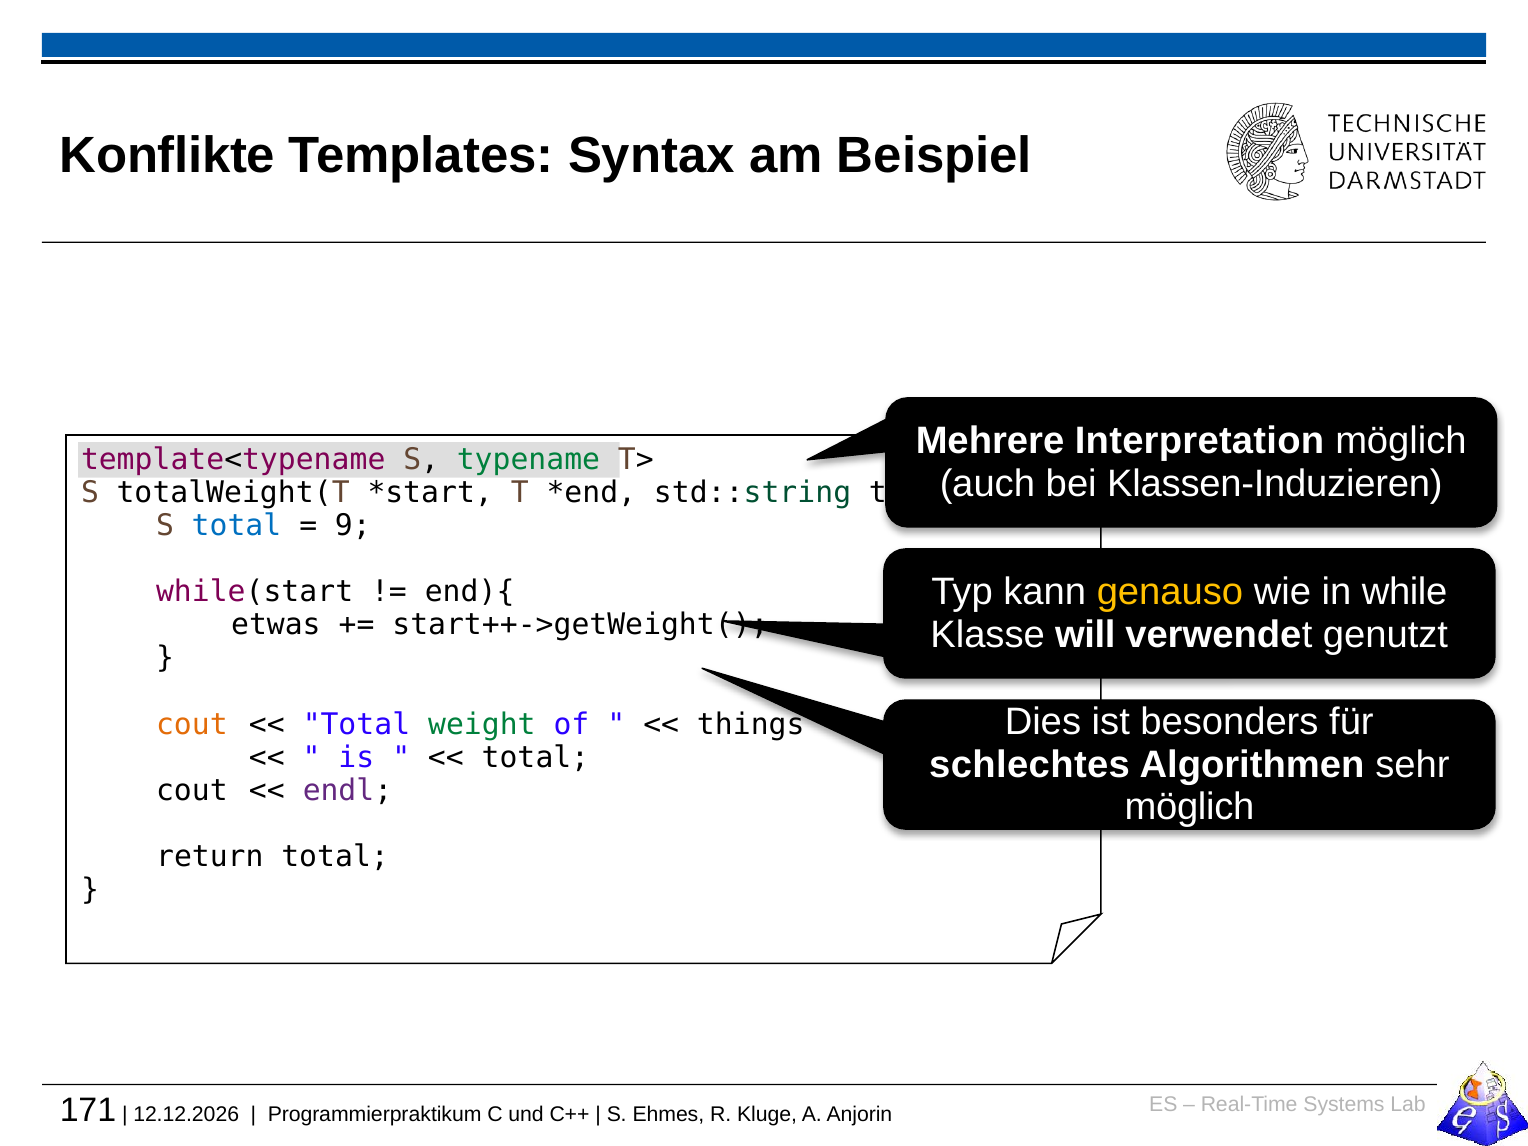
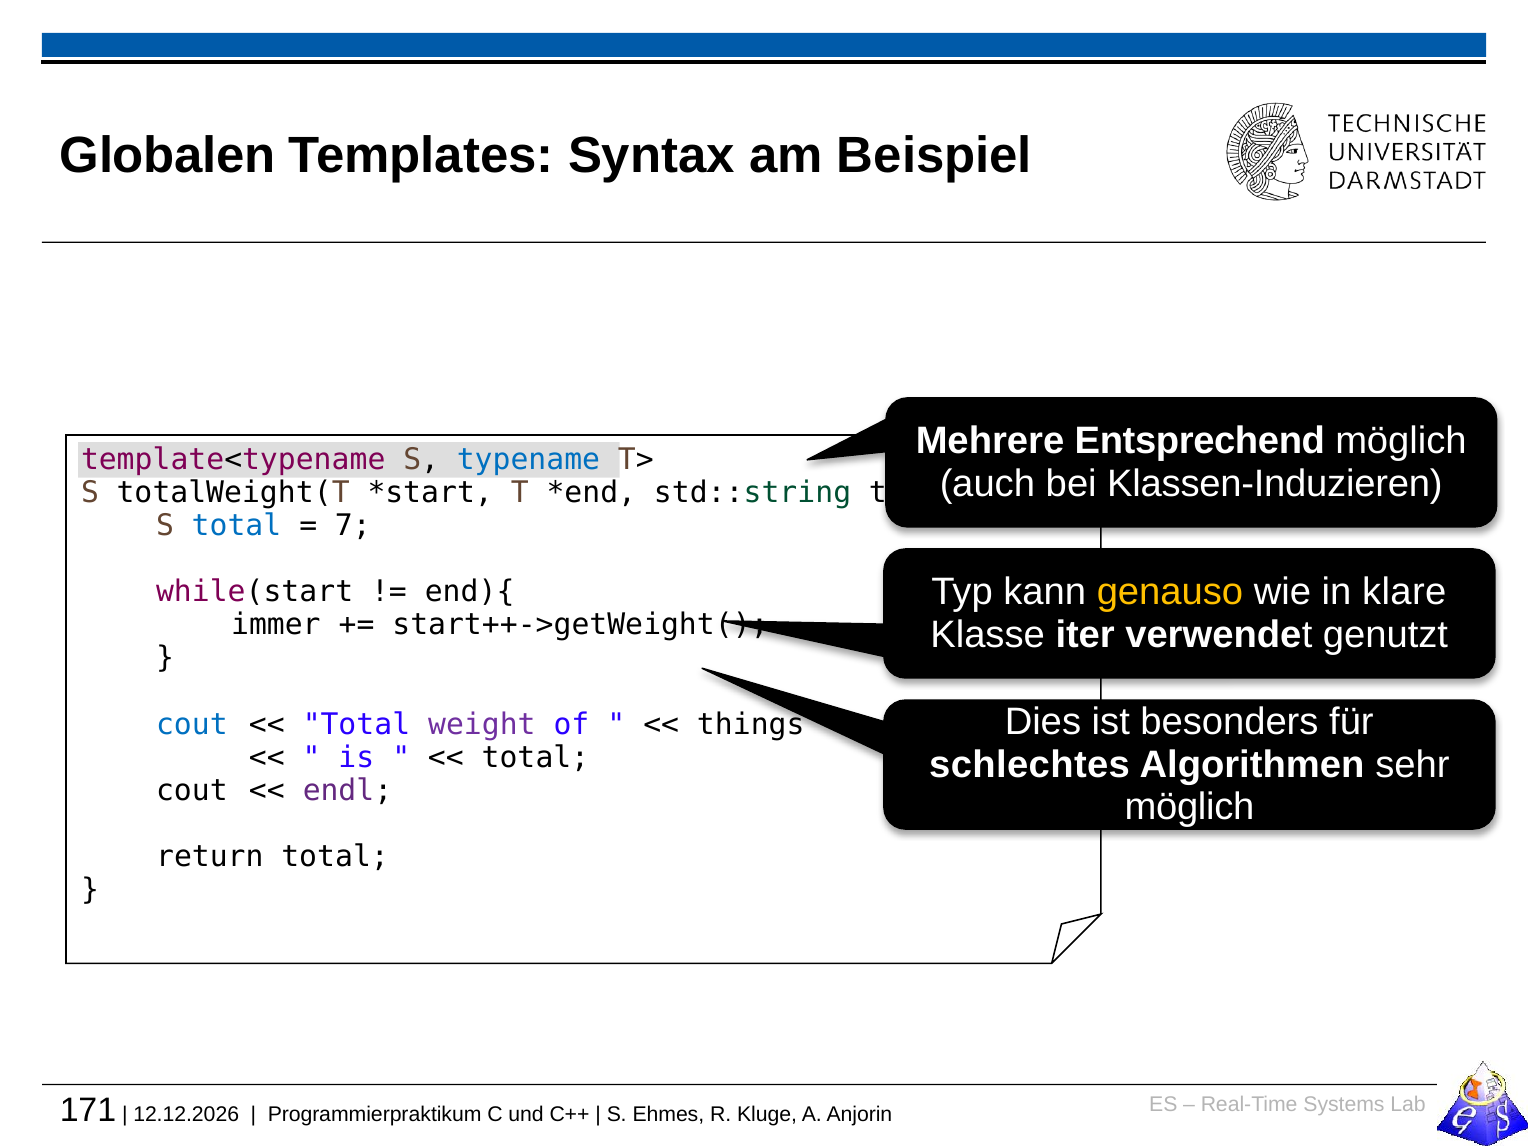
Konflikte: Konflikte -> Globalen
Interpretation: Interpretation -> Entsprechend
typename colour: green -> blue
9: 9 -> 7
while: while -> klare
etwas: etwas -> immer
will: will -> iter
cout at (192, 724) colour: orange -> blue
weight colour: green -> purple
